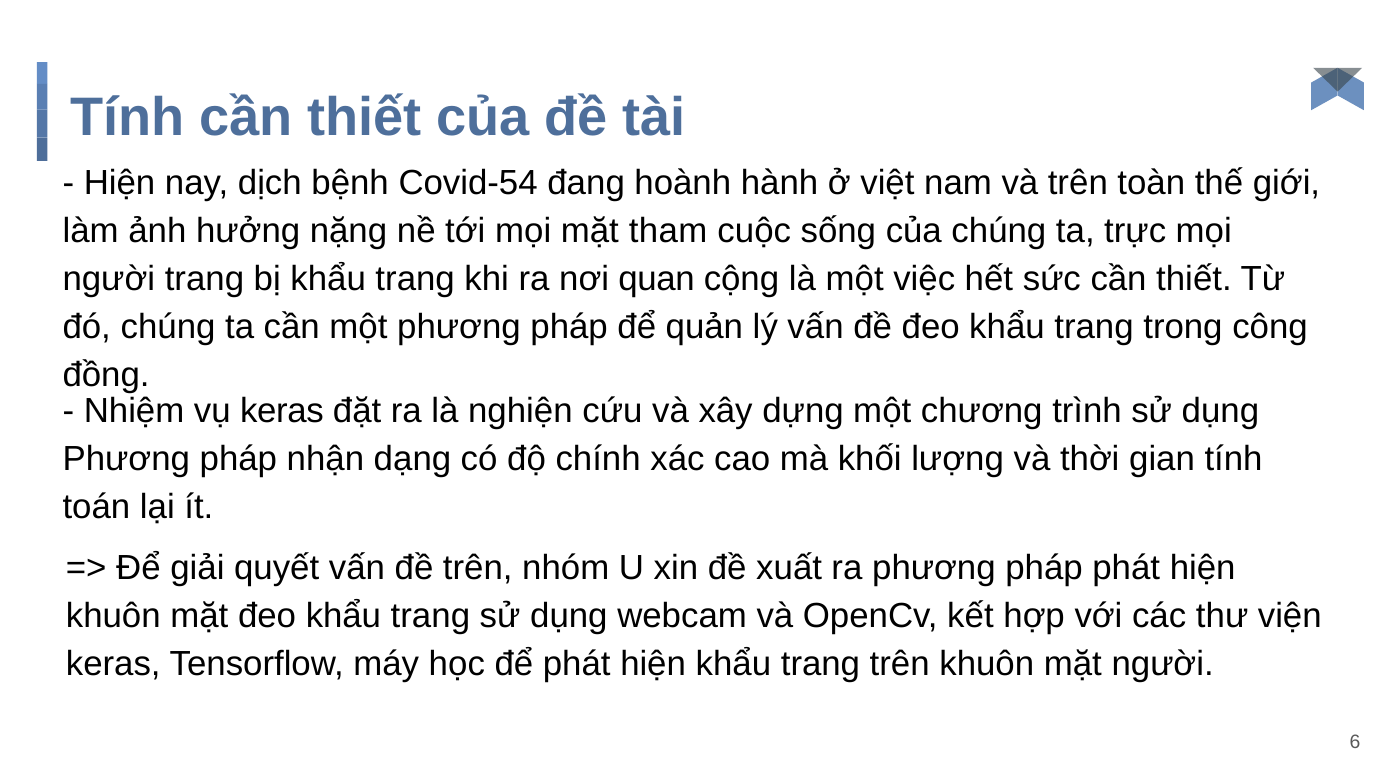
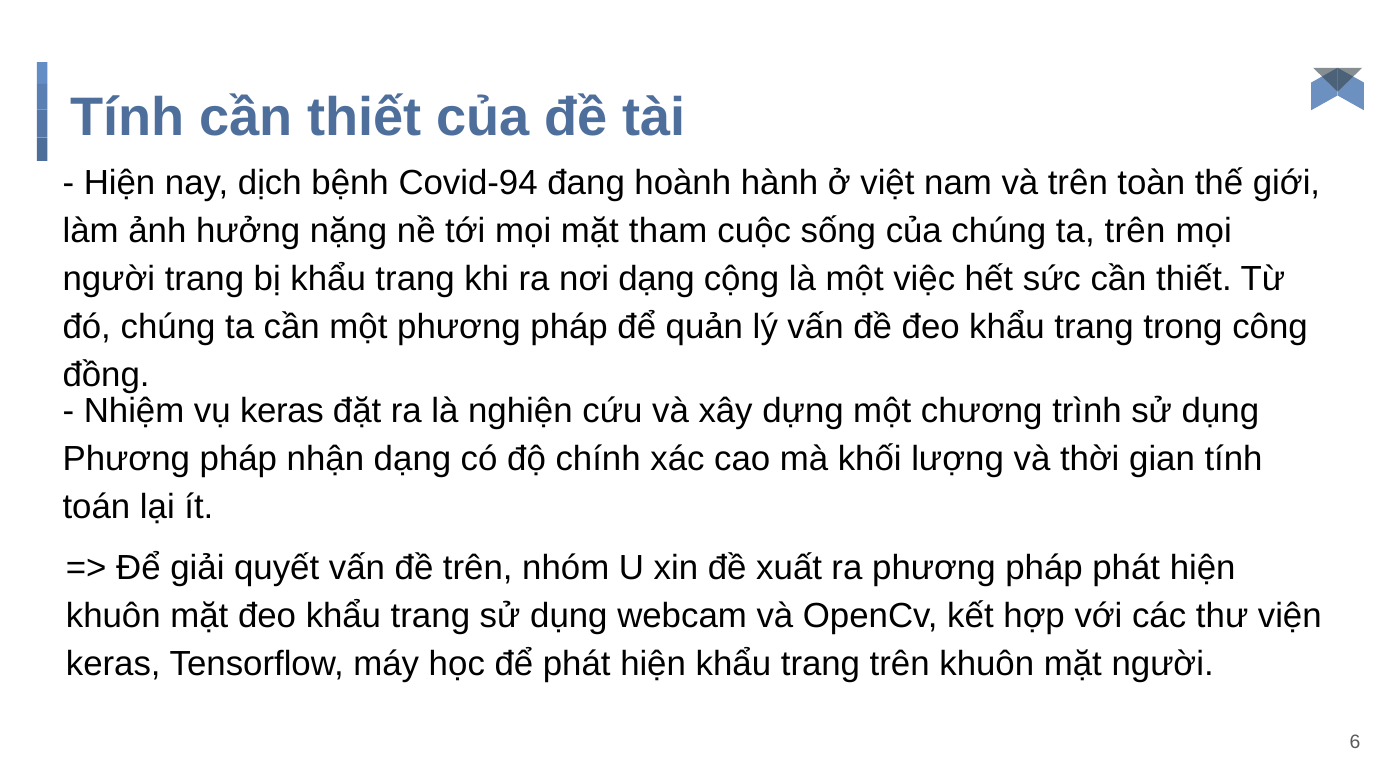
Covid-54: Covid-54 -> Covid-94
ta trực: trực -> trên
nơi quan: quan -> dạng
